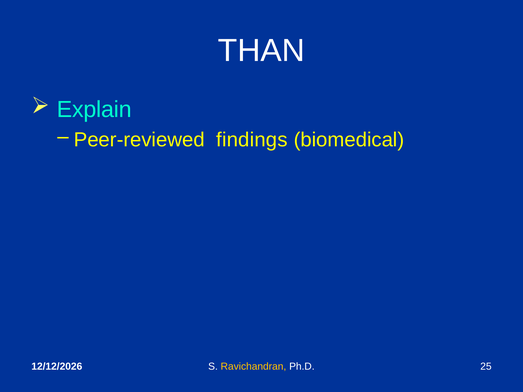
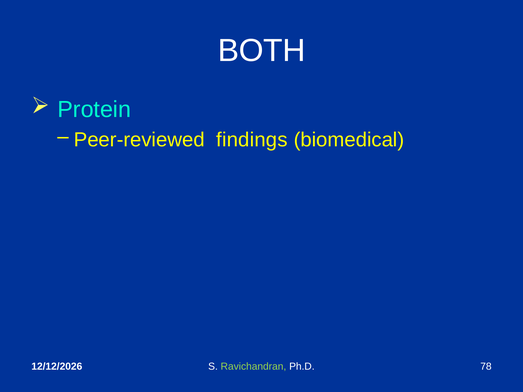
THAN: THAN -> BOTH
Explain: Explain -> Protein
Ravichandran colour: yellow -> light green
25: 25 -> 78
